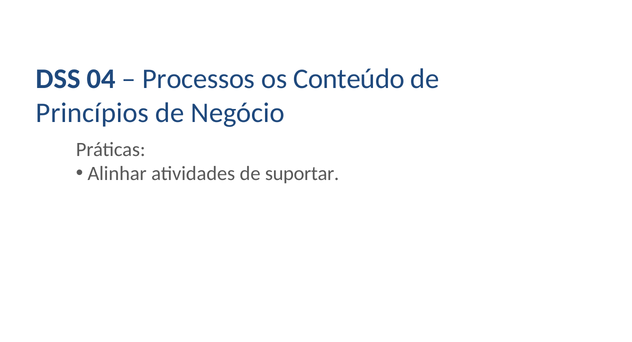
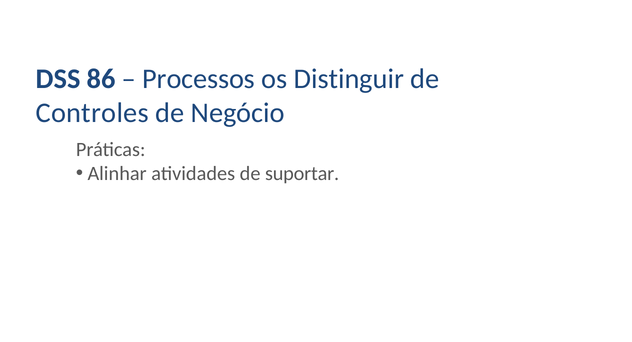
04: 04 -> 86
Conteúdo: Conteúdo -> Distinguir
Princípios: Princípios -> Controles
